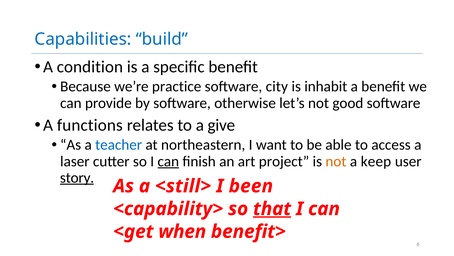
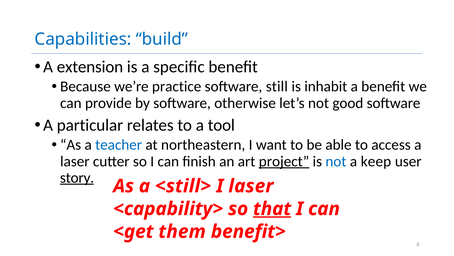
condition: condition -> extension
city: city -> still
functions: functions -> particular
give: give -> tool
can at (168, 161) underline: present -> none
project underline: none -> present
not at (336, 161) colour: orange -> blue
I been: been -> laser
when: when -> them
